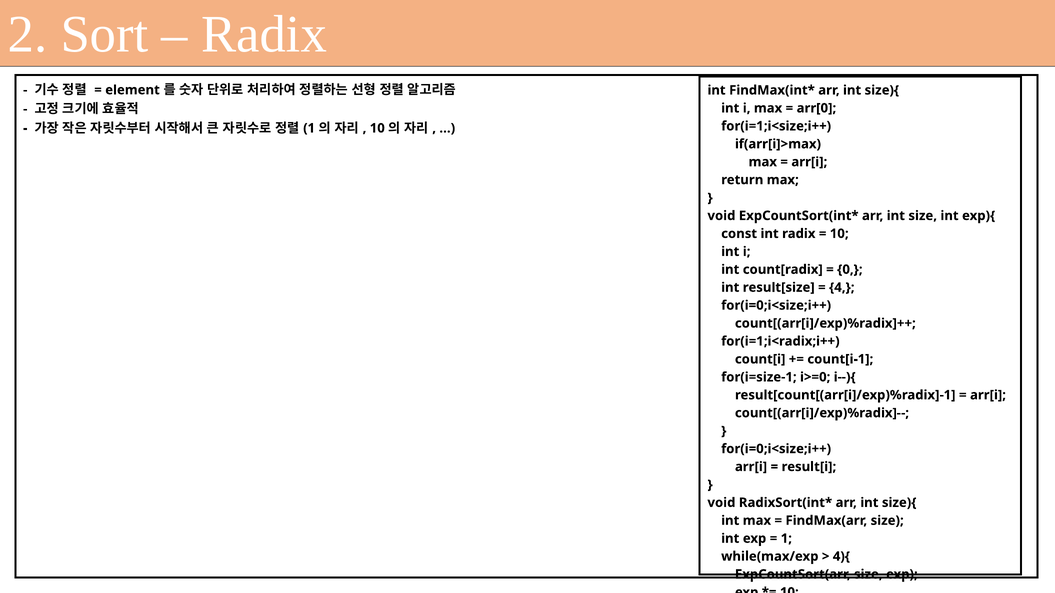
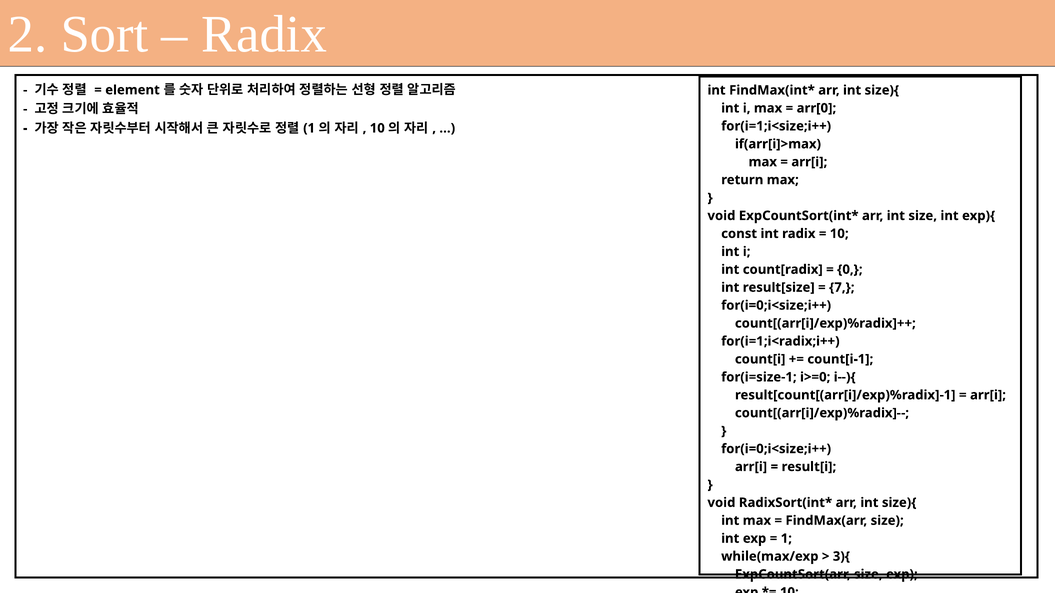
4: 4 -> 7
4){: 4){ -> 3){
